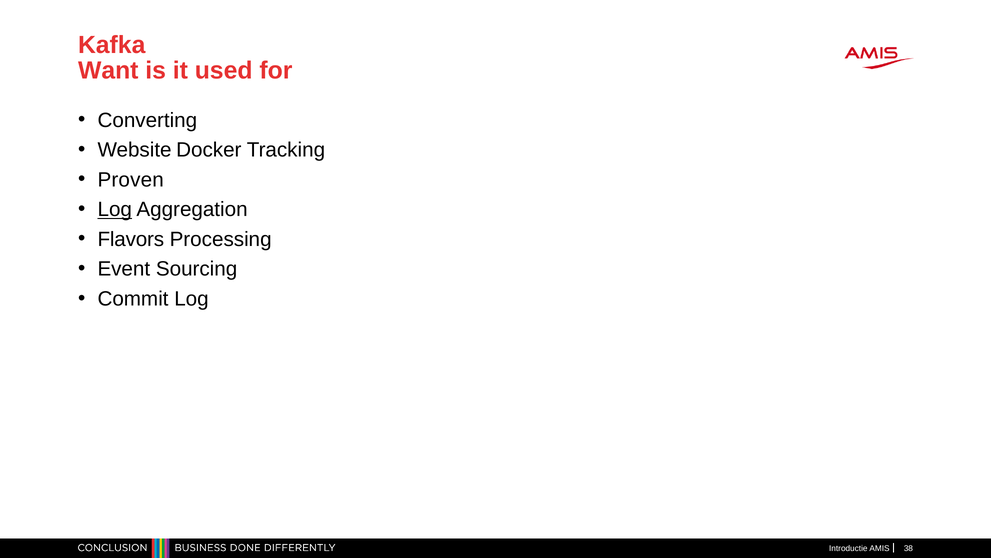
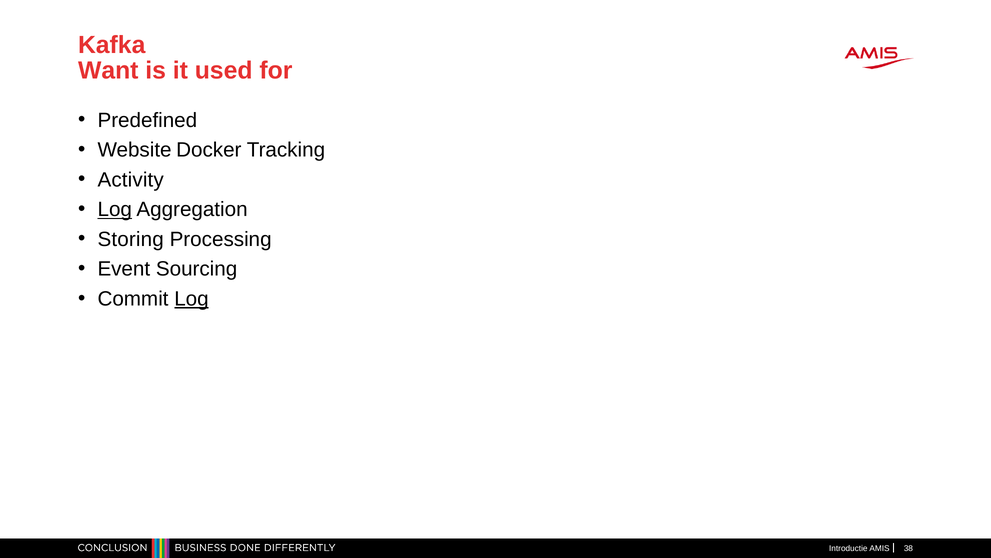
Converting: Converting -> Predefined
Proven: Proven -> Activity
Flavors: Flavors -> Storing
Log at (191, 299) underline: none -> present
